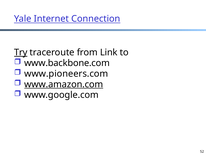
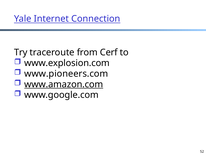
Try underline: present -> none
Link: Link -> Cerf
www.backbone.com: www.backbone.com -> www.explosion.com
